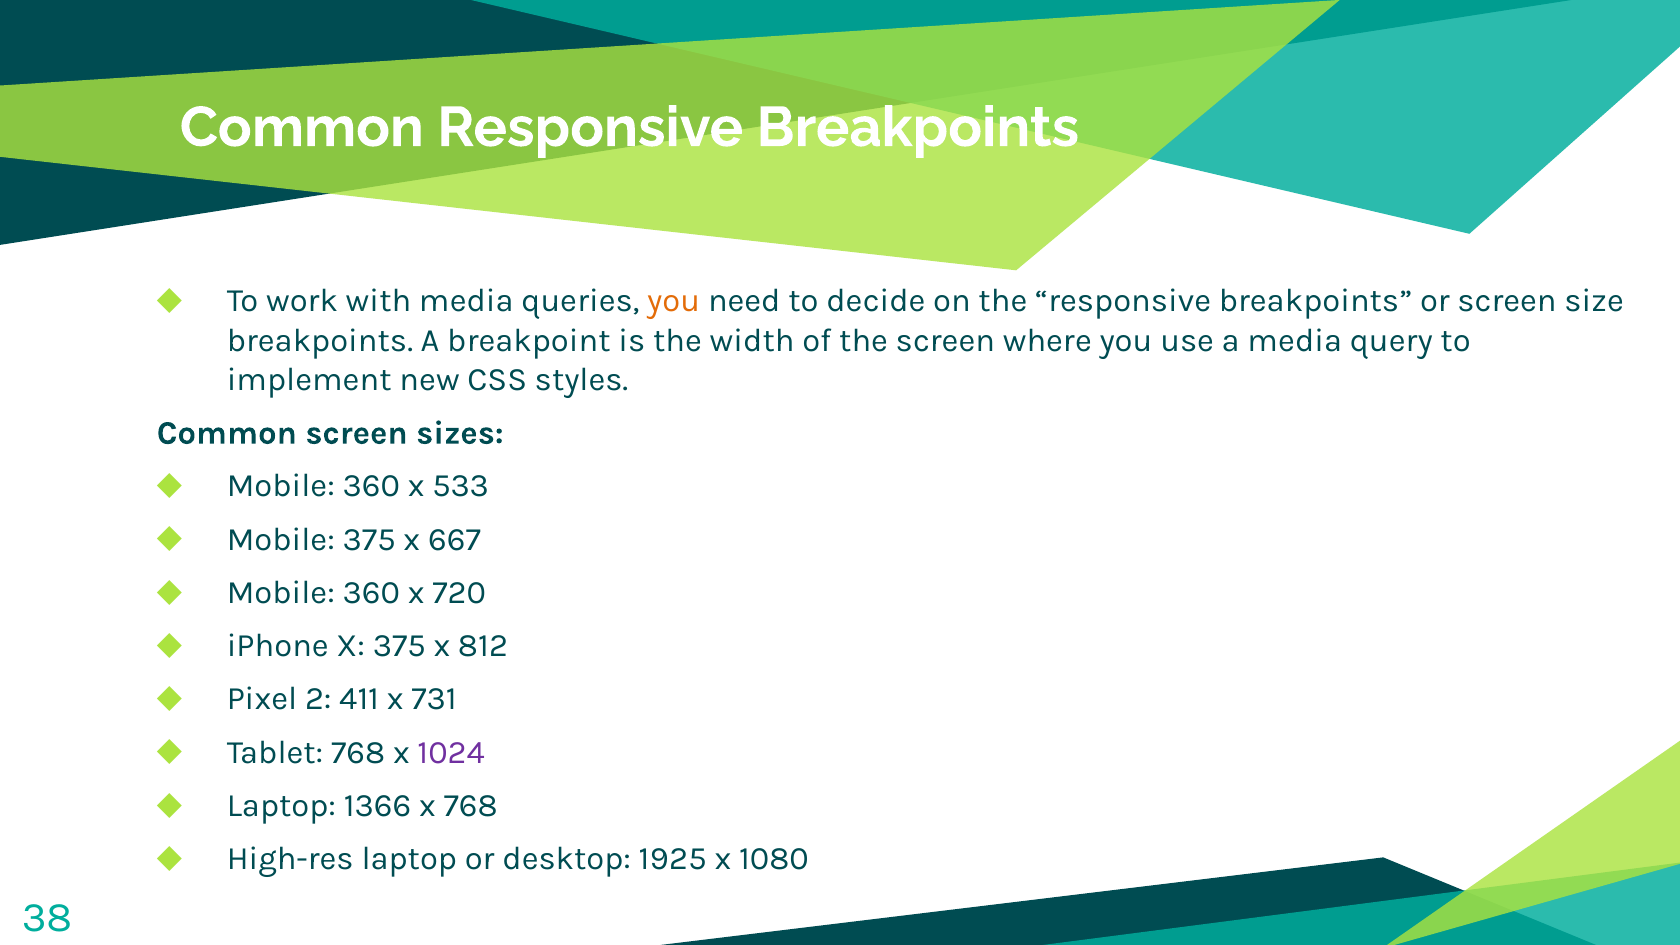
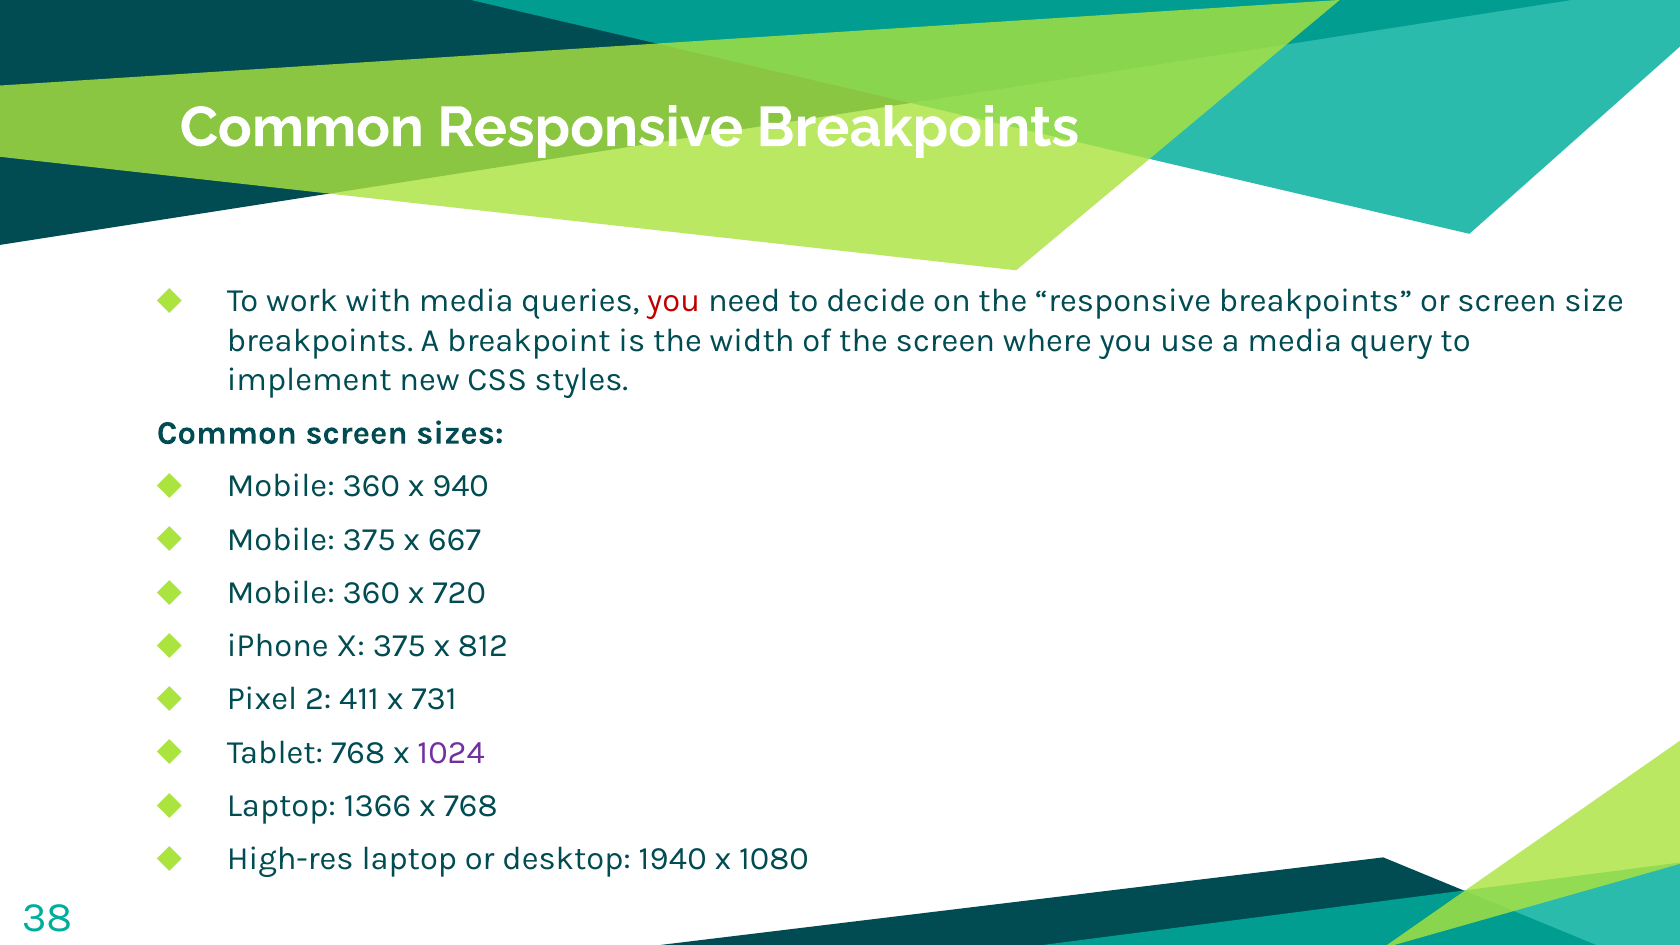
you at (674, 301) colour: orange -> red
533: 533 -> 940
1925: 1925 -> 1940
